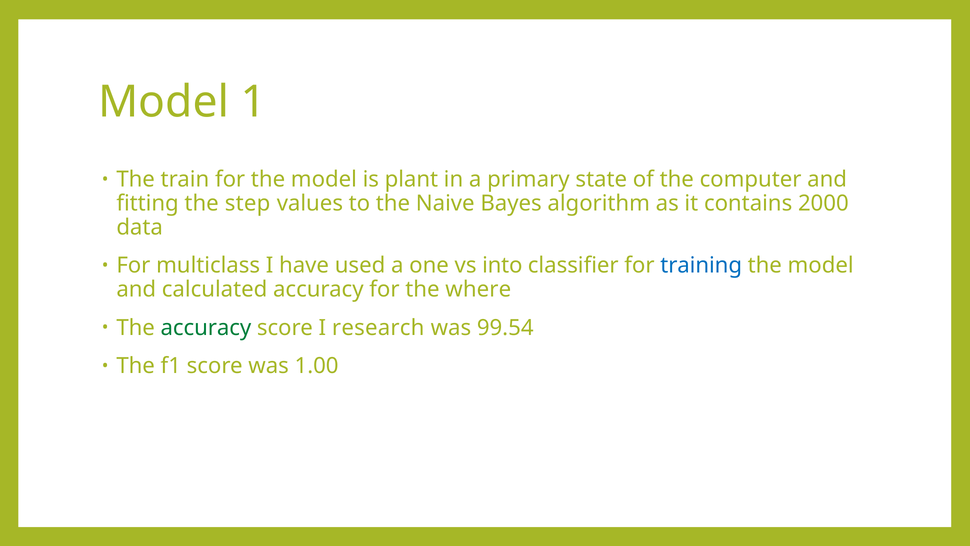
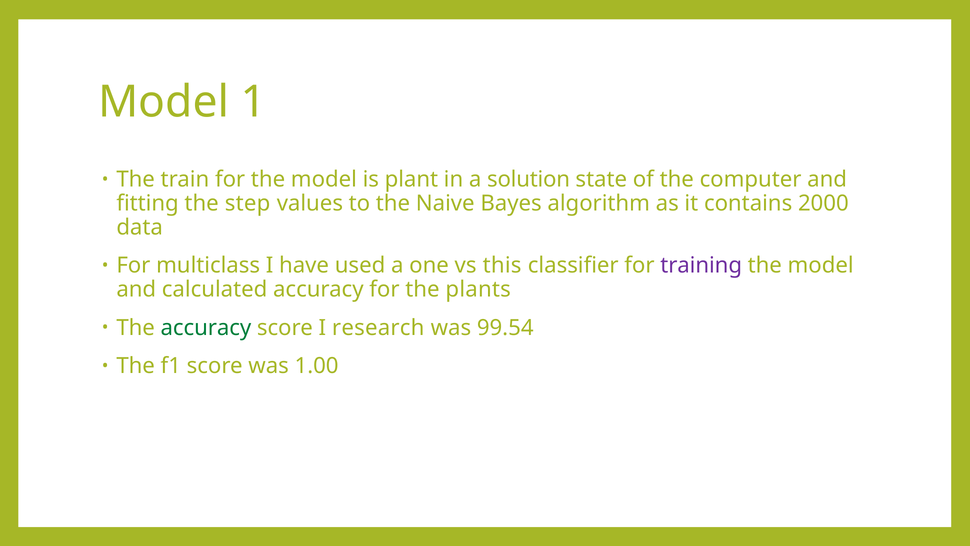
primary: primary -> solution
into: into -> this
training colour: blue -> purple
where: where -> plants
